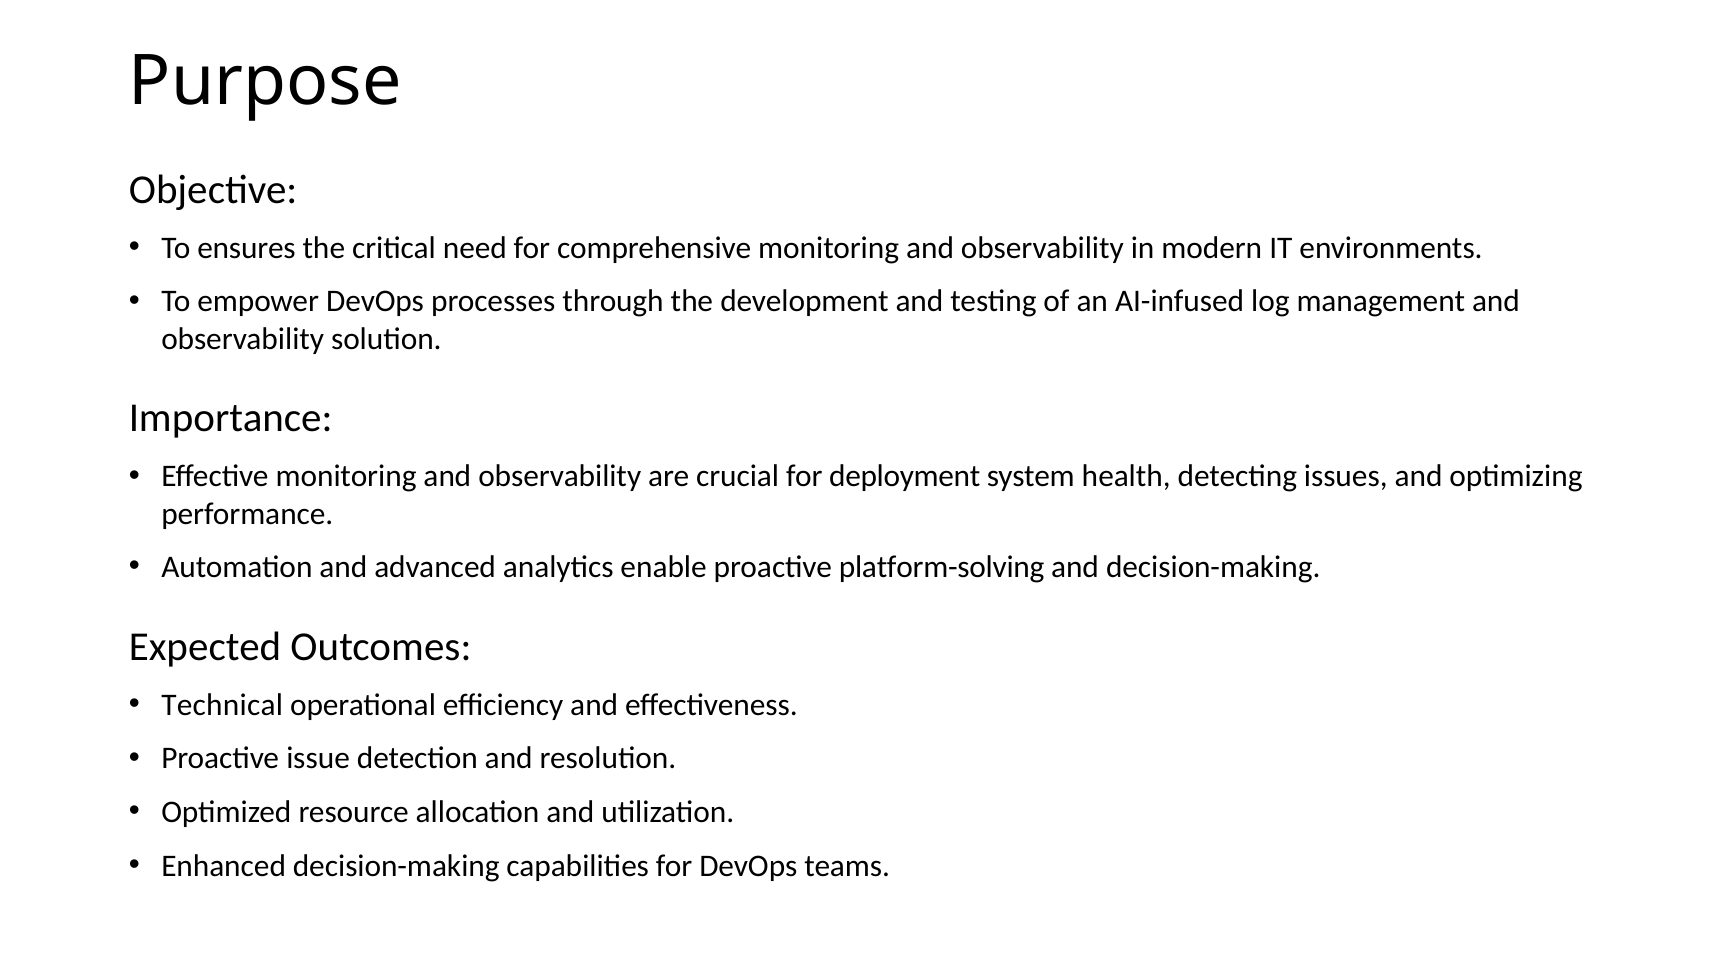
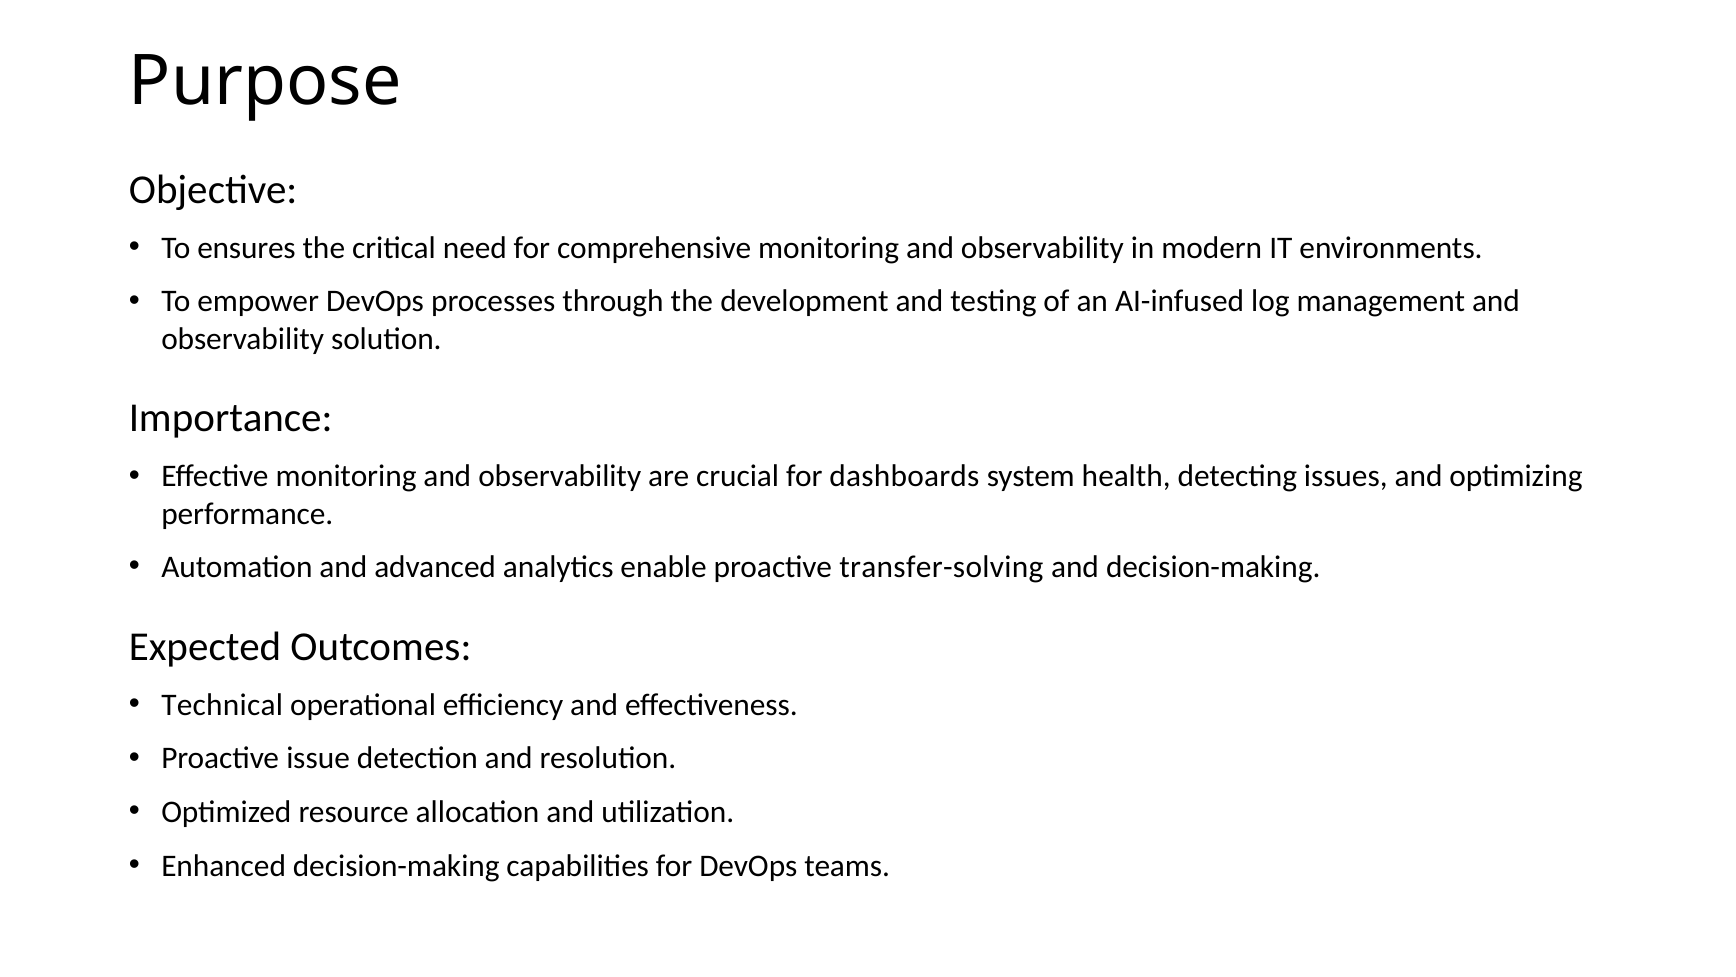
deployment: deployment -> dashboards
platform-solving: platform-solving -> transfer-solving
